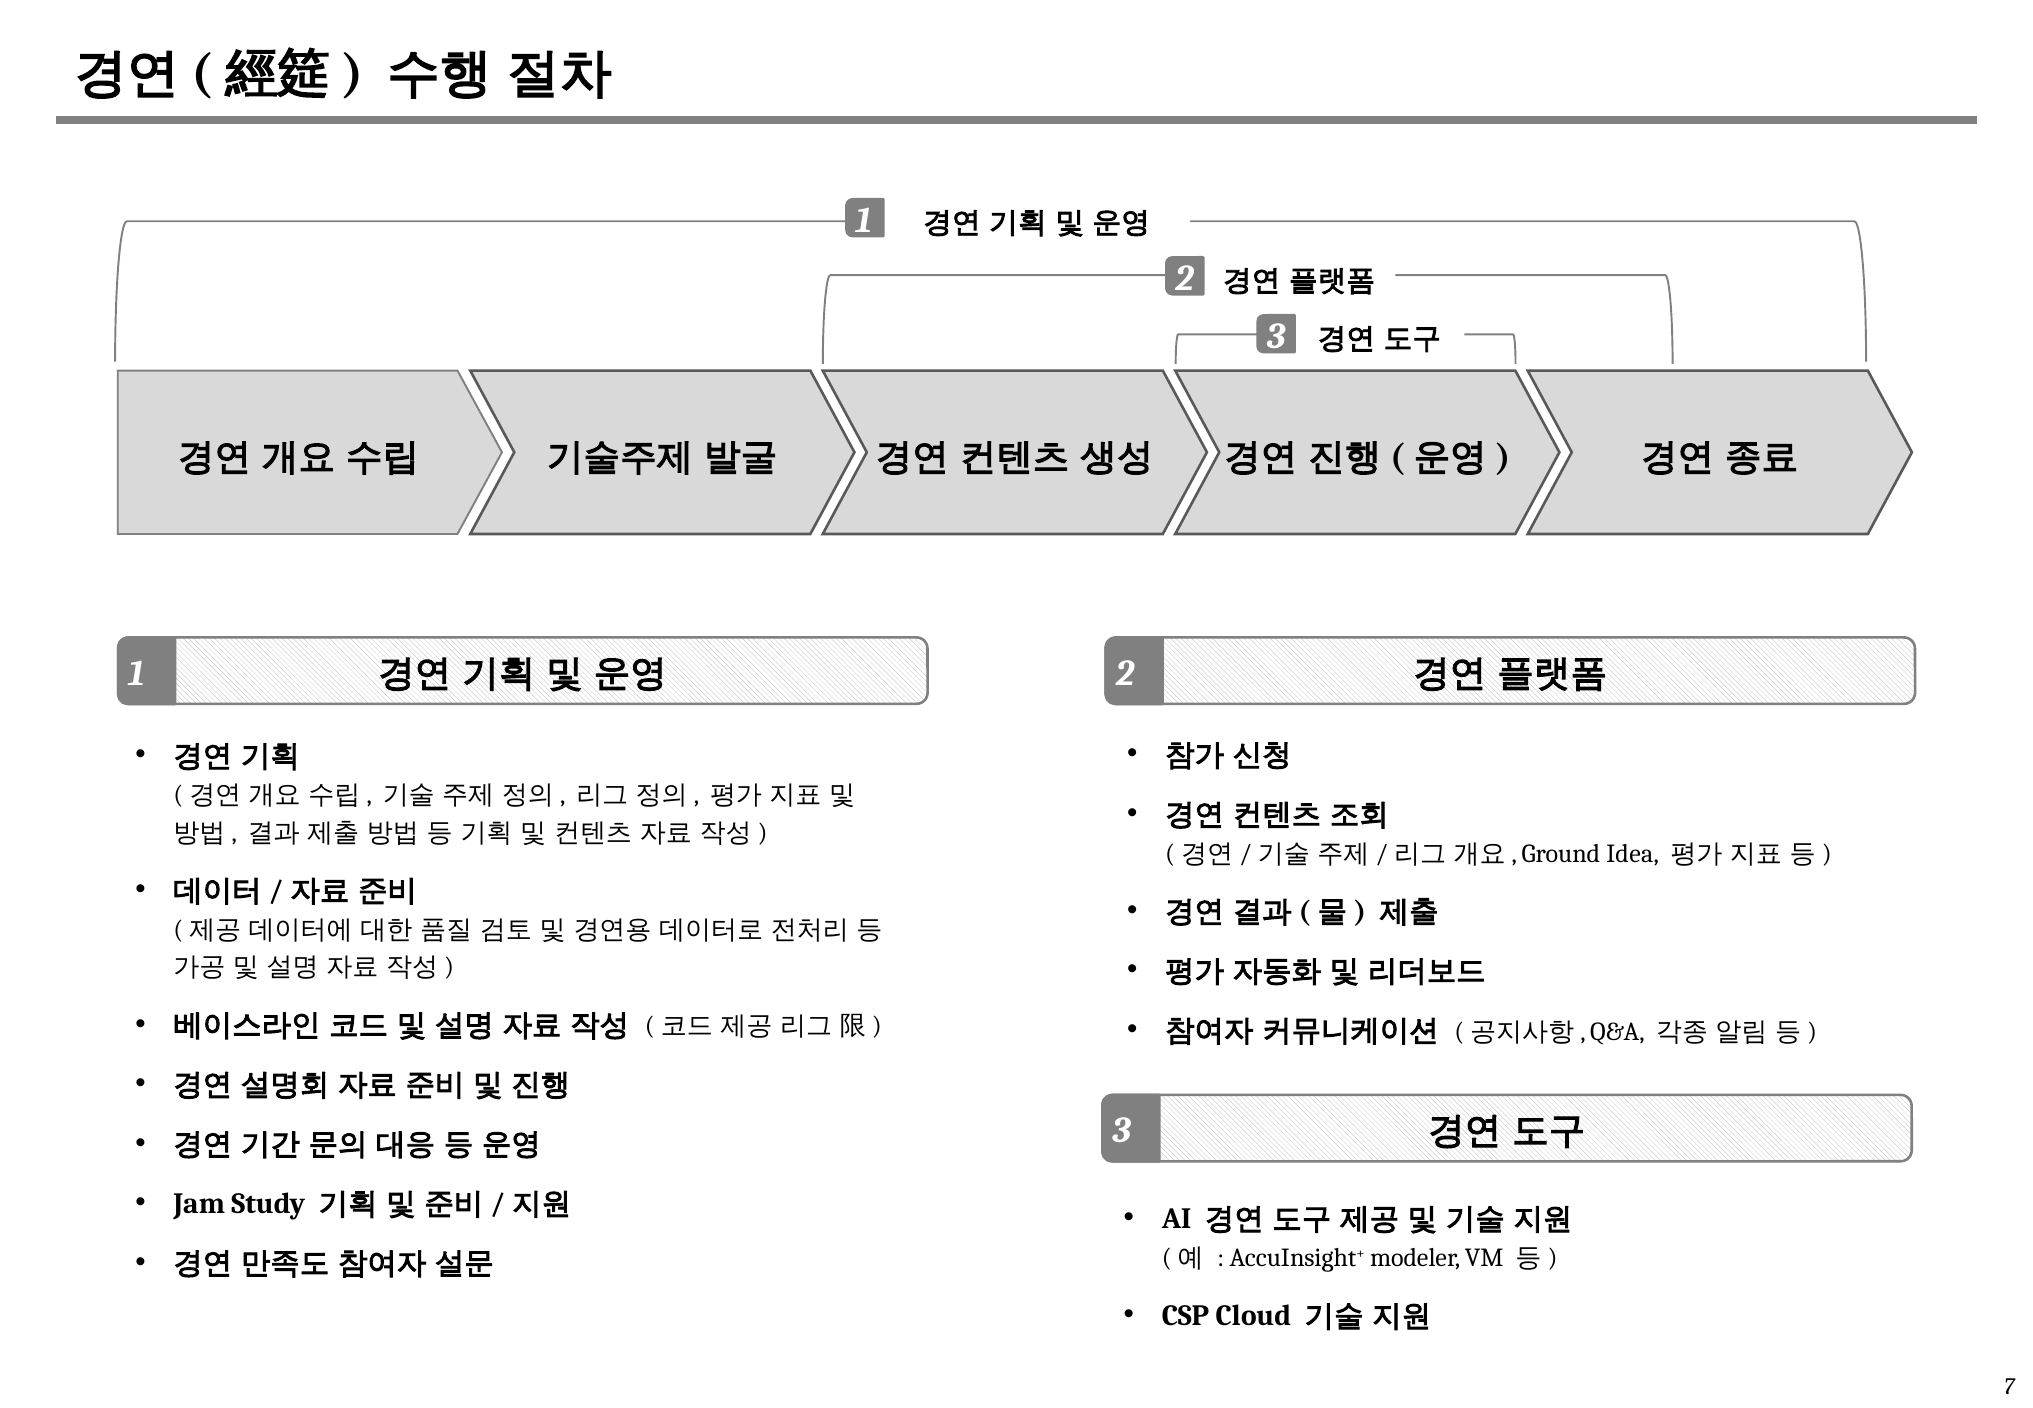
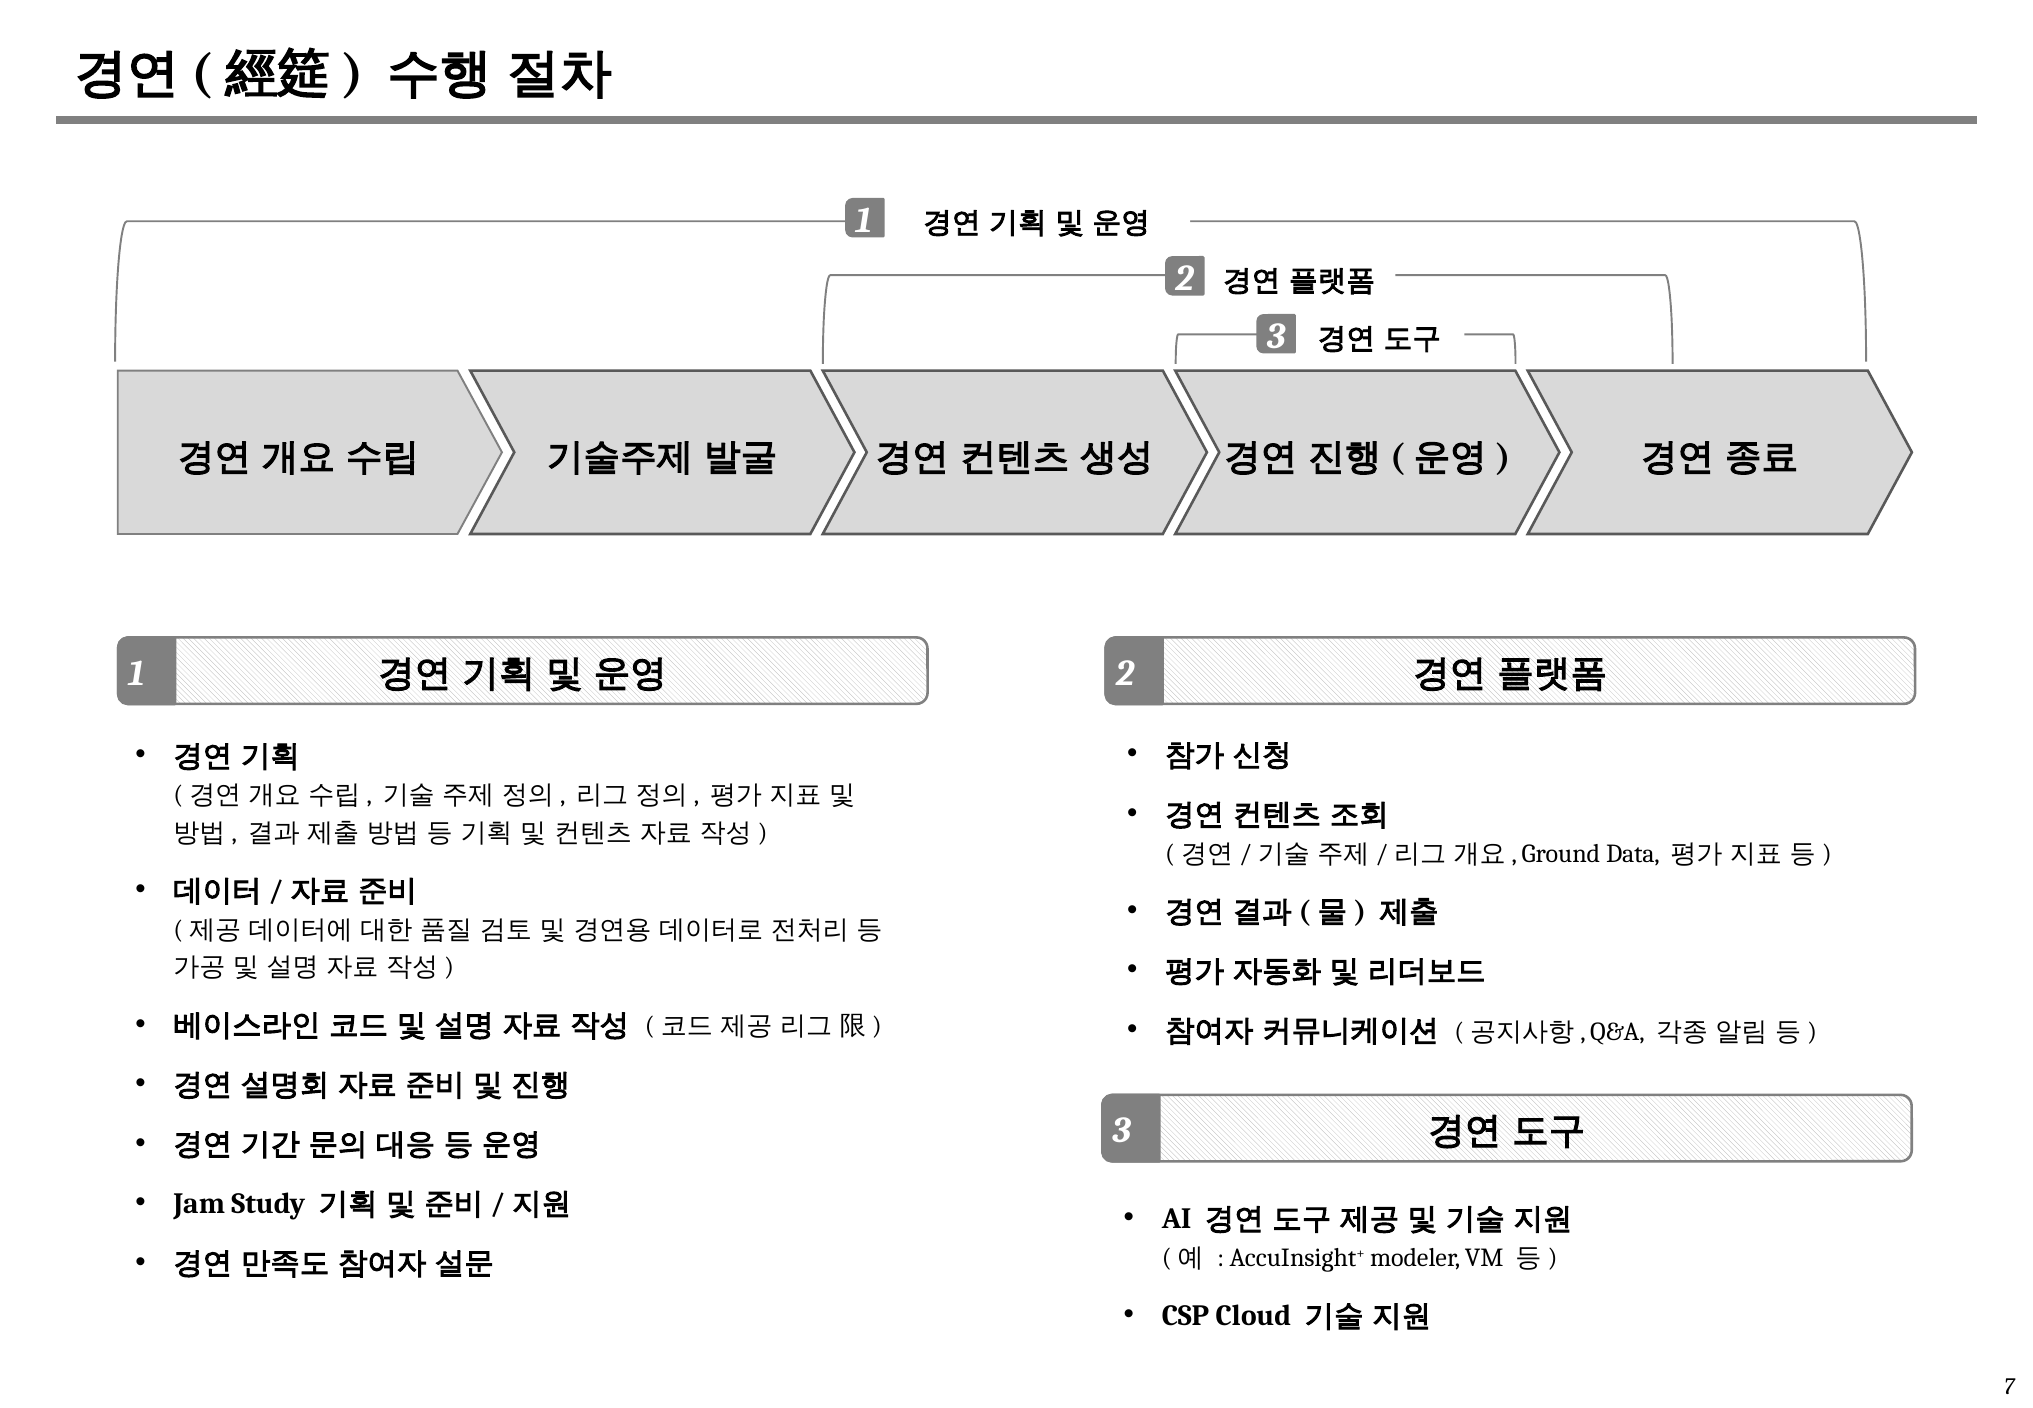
Idea: Idea -> Data
